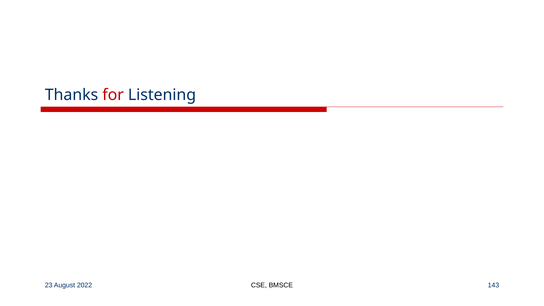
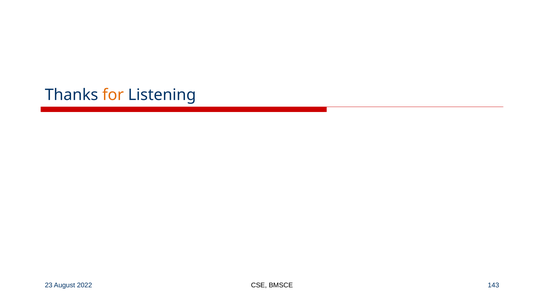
for colour: red -> orange
